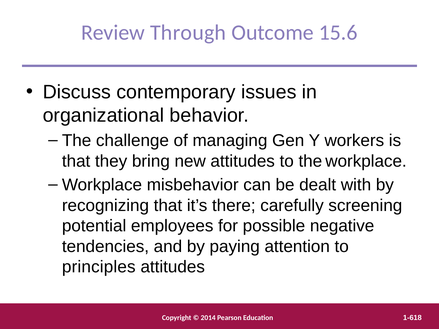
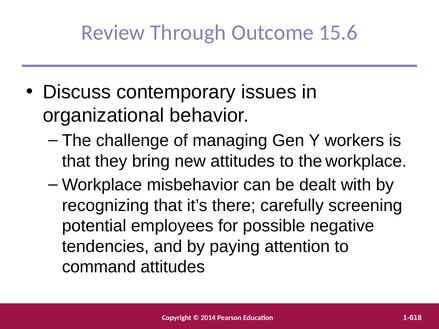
principles: principles -> command
